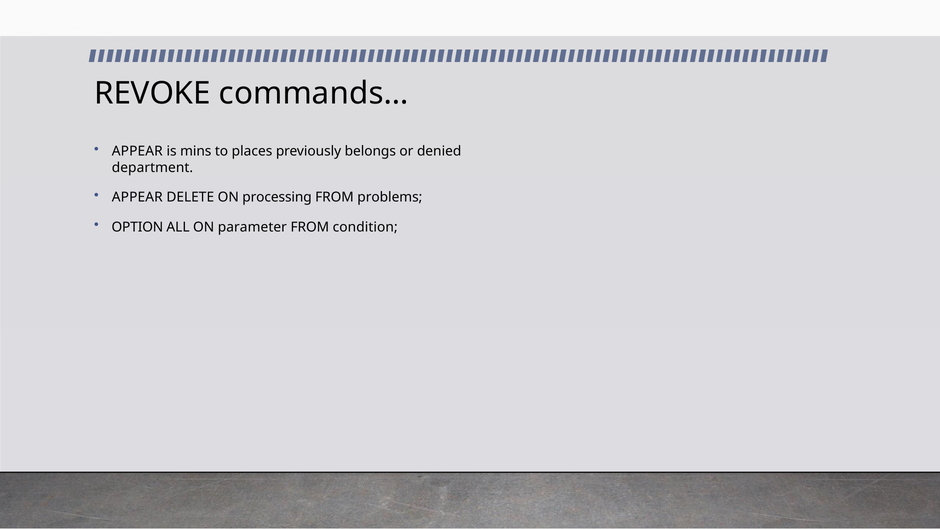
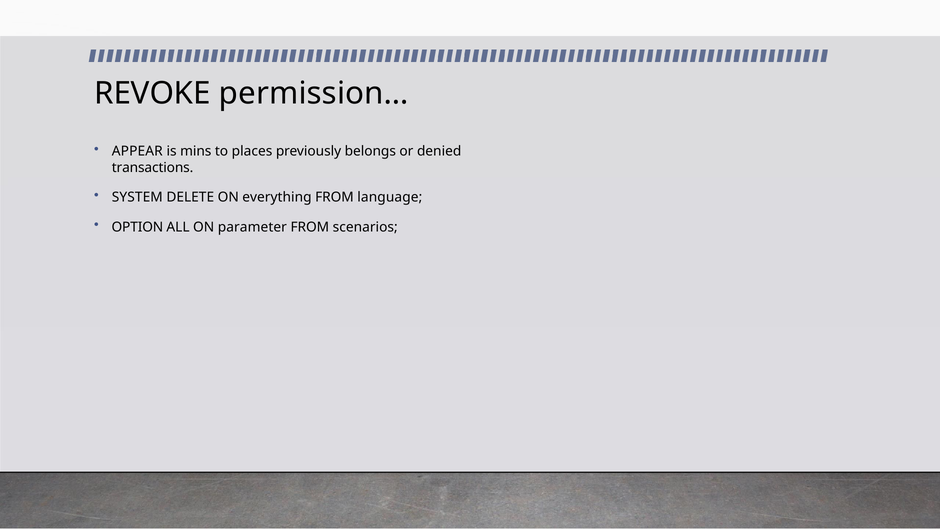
commands…: commands… -> permission…
department: department -> transactions
APPEAR at (137, 197): APPEAR -> SYSTEM
processing: processing -> everything
problems: problems -> language
condition: condition -> scenarios
